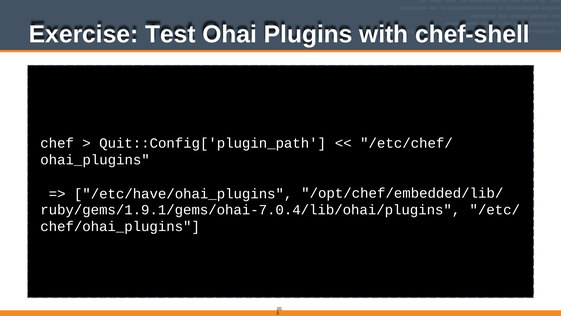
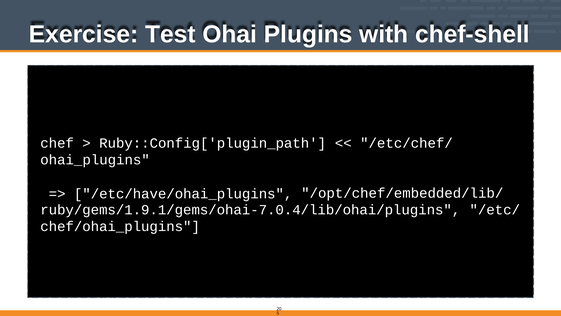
Quit::Config['plugin_path: Quit::Config['plugin_path -> Ruby::Config['plugin_path
